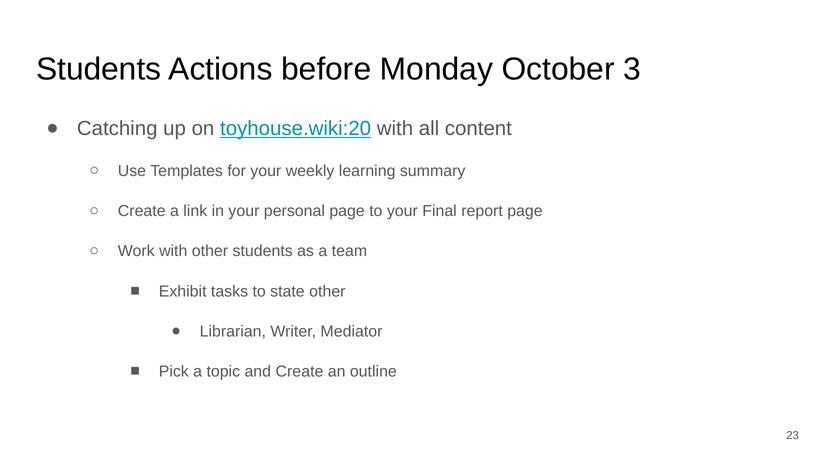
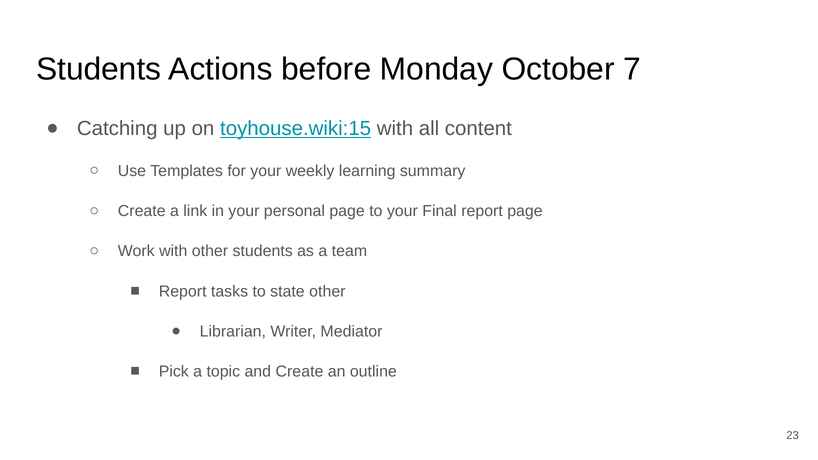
3: 3 -> 7
toyhouse.wiki:20: toyhouse.wiki:20 -> toyhouse.wiki:15
Exhibit at (183, 291): Exhibit -> Report
